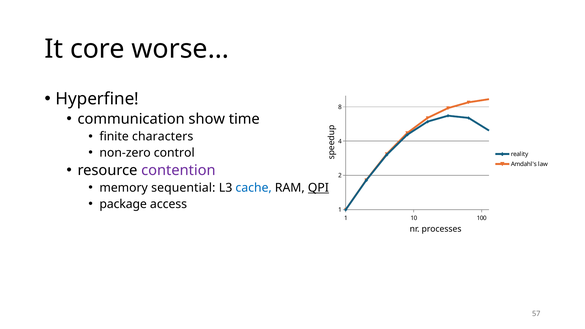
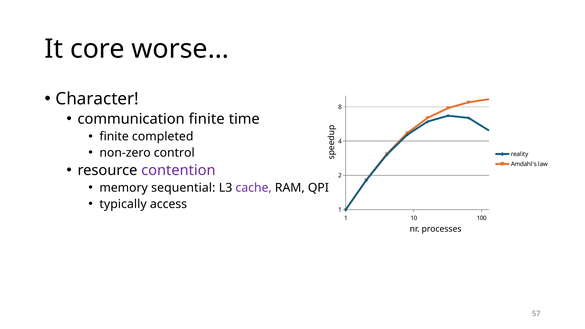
Hyperfine: Hyperfine -> Character
communication show: show -> finite
characters: characters -> completed
cache colour: blue -> purple
QPI underline: present -> none
package: package -> typically
